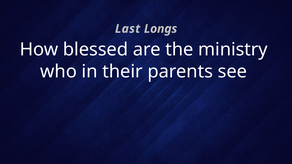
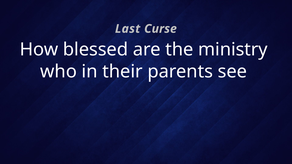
Longs: Longs -> Curse
